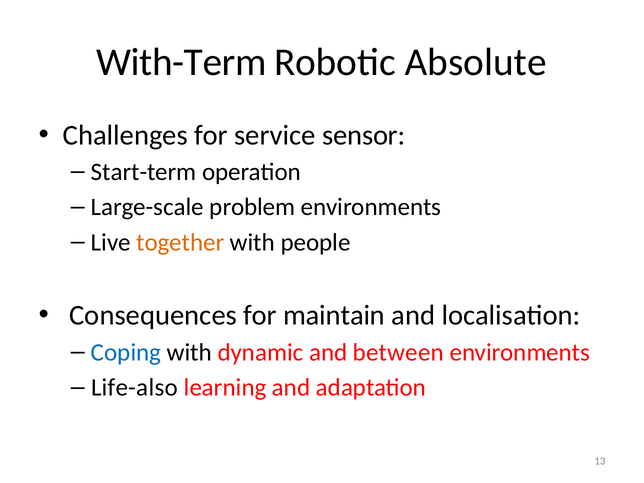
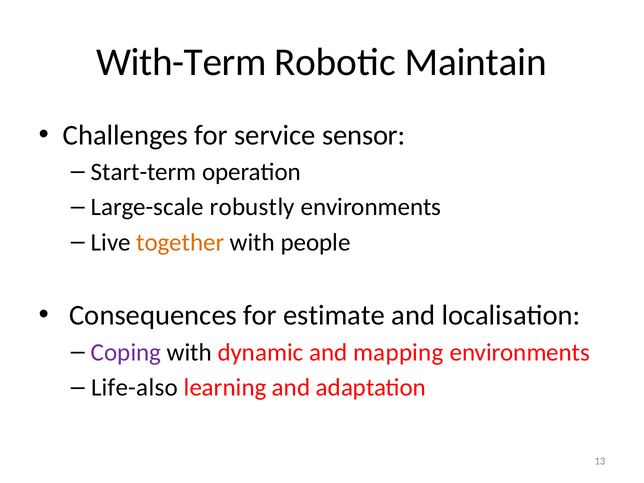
Absolute: Absolute -> Maintain
problem: problem -> robustly
maintain: maintain -> estimate
Coping colour: blue -> purple
between: between -> mapping
